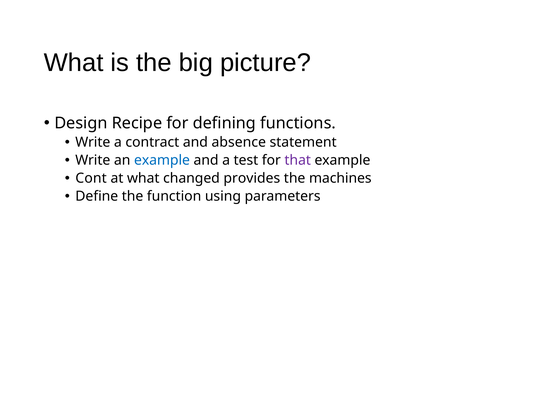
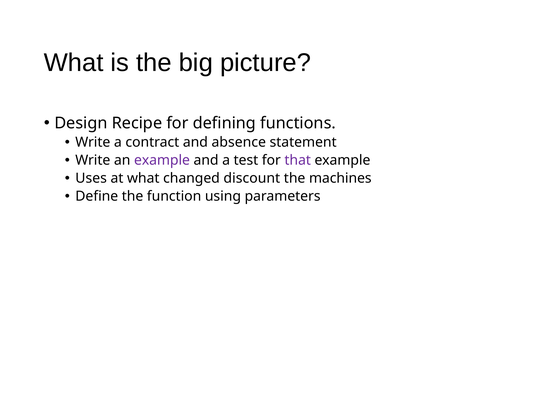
example at (162, 160) colour: blue -> purple
Cont: Cont -> Uses
provides: provides -> discount
